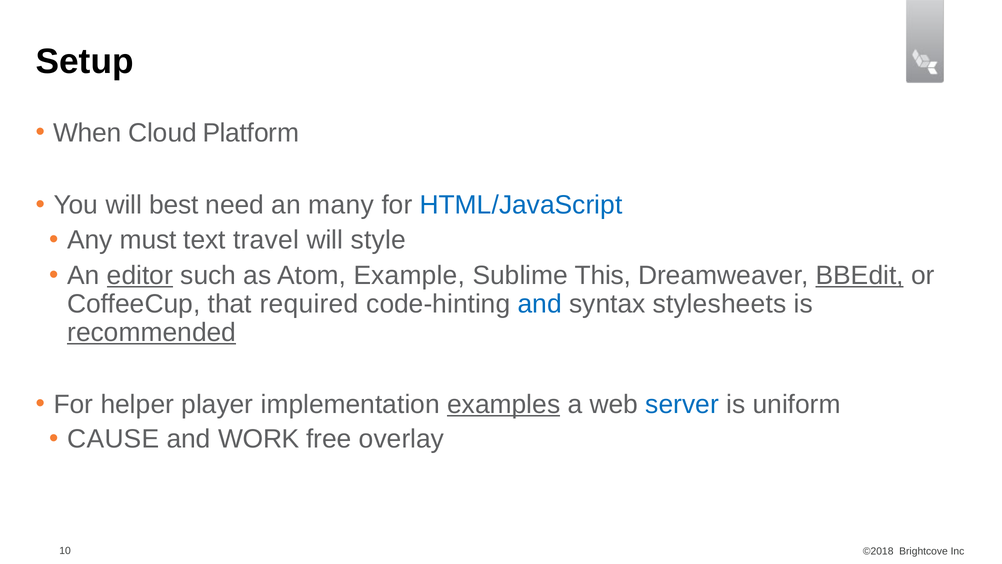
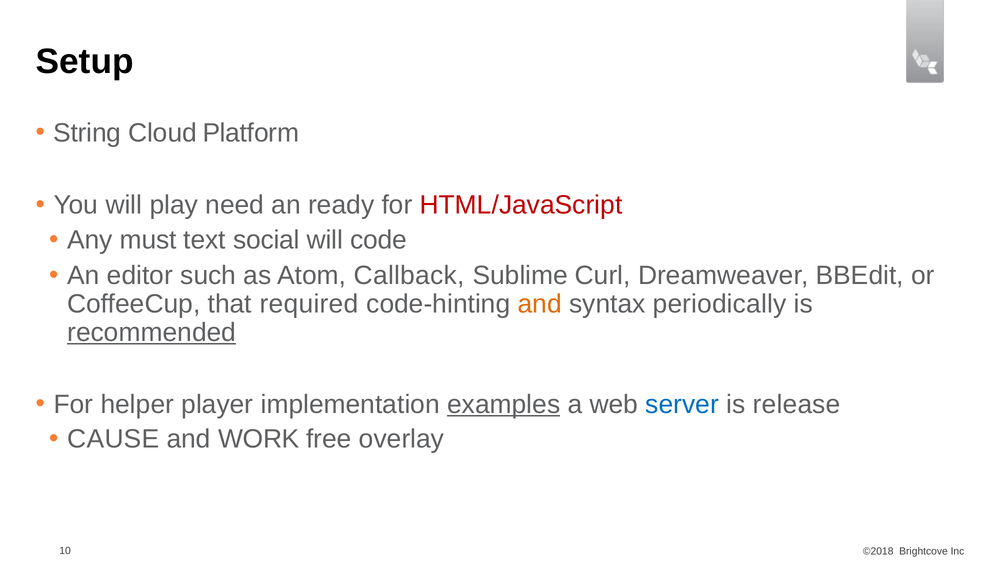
When: When -> String
best: best -> play
many: many -> ready
HTML/JavaScript colour: blue -> red
travel: travel -> social
style: style -> code
editor underline: present -> none
Example: Example -> Callback
This: This -> Curl
BBEdit underline: present -> none
and at (540, 304) colour: blue -> orange
stylesheets: stylesheets -> periodically
uniform: uniform -> release
